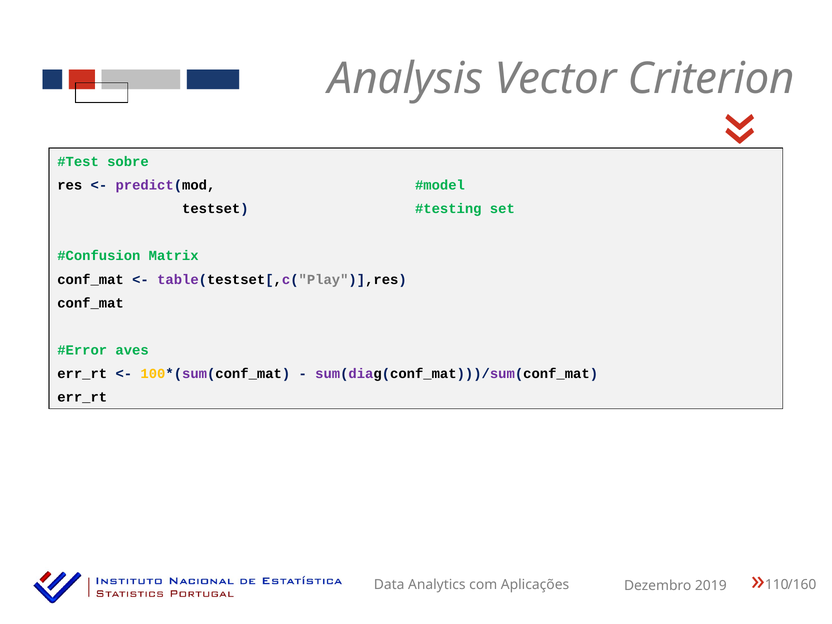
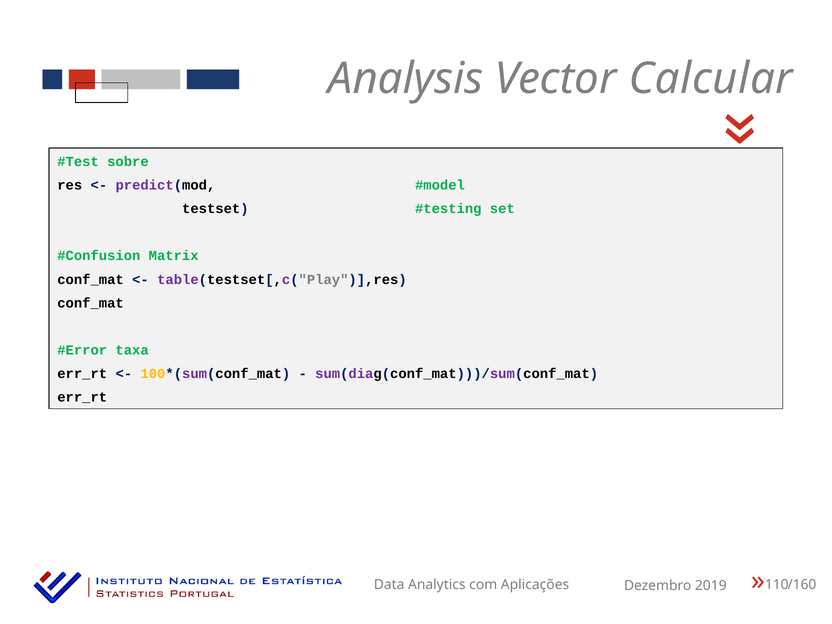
Criterion: Criterion -> Calcular
aves: aves -> taxa
